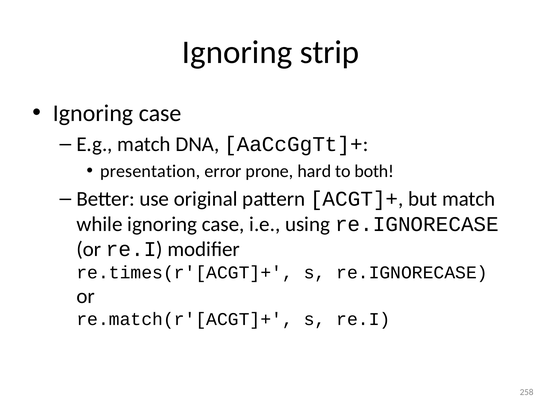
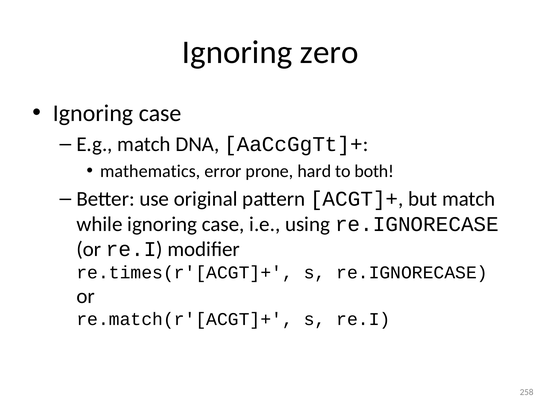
strip: strip -> zero
presentation: presentation -> mathematics
